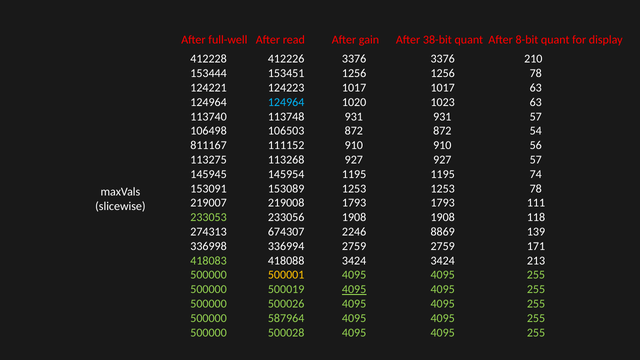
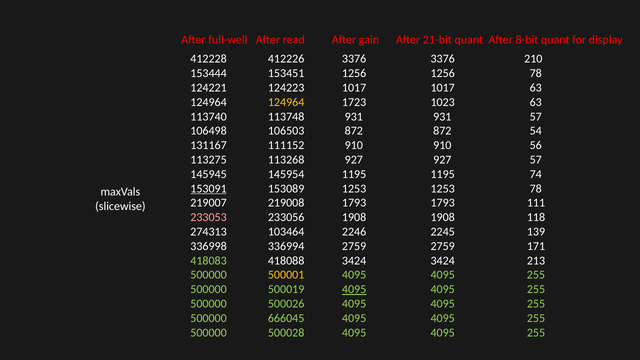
38-bit: 38-bit -> 21-bit
124964 at (286, 102) colour: light blue -> yellow
1020: 1020 -> 1723
811167: 811167 -> 131167
153091 underline: none -> present
233053 colour: light green -> pink
674307: 674307 -> 103464
8869: 8869 -> 2245
587964: 587964 -> 666045
